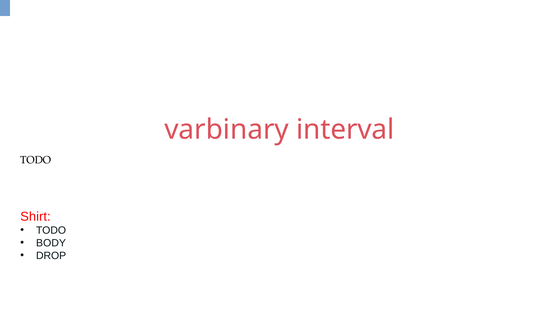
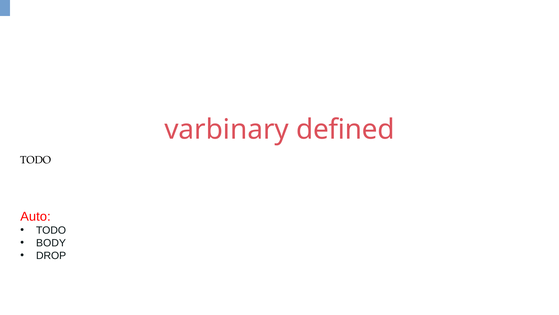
interval: interval -> defined
Shirt: Shirt -> Auto
